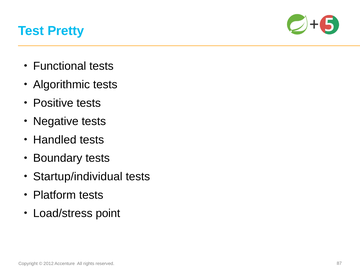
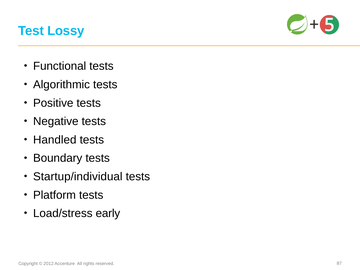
Pretty: Pretty -> Lossy
point: point -> early
